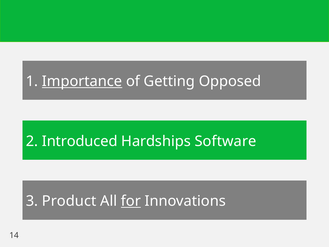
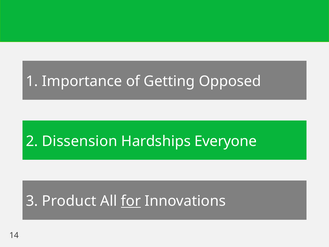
Importance underline: present -> none
Introduced: Introduced -> Dissension
Software: Software -> Everyone
